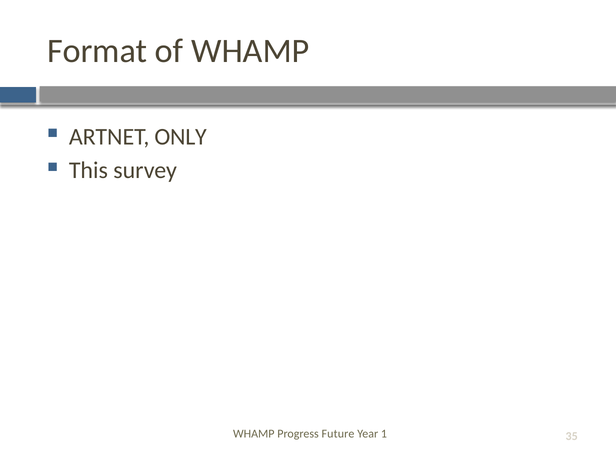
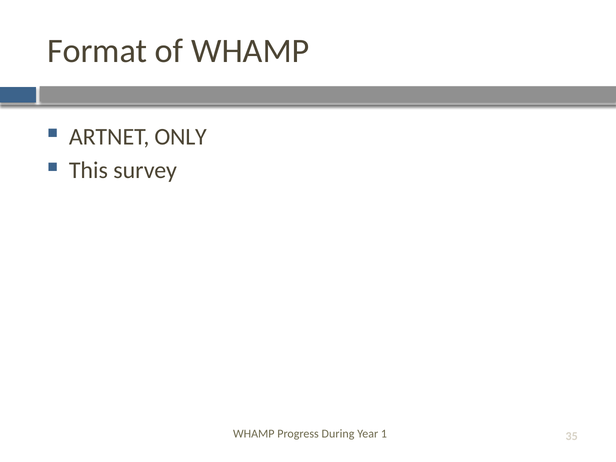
Future: Future -> During
